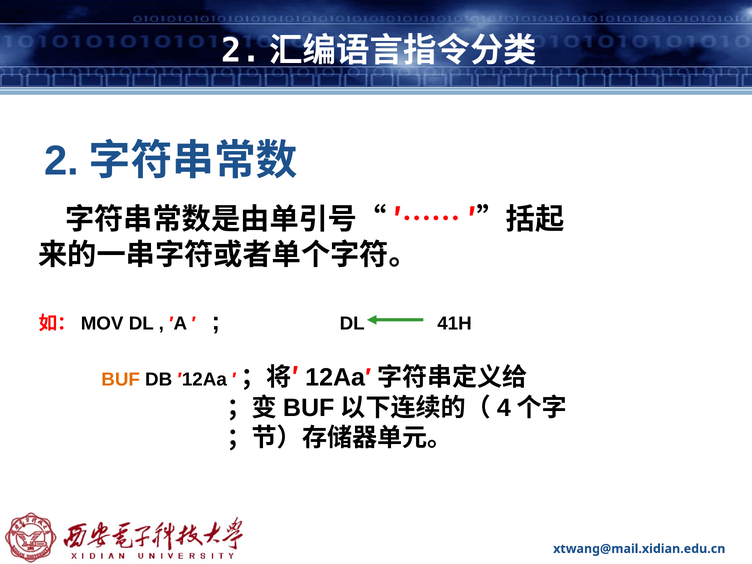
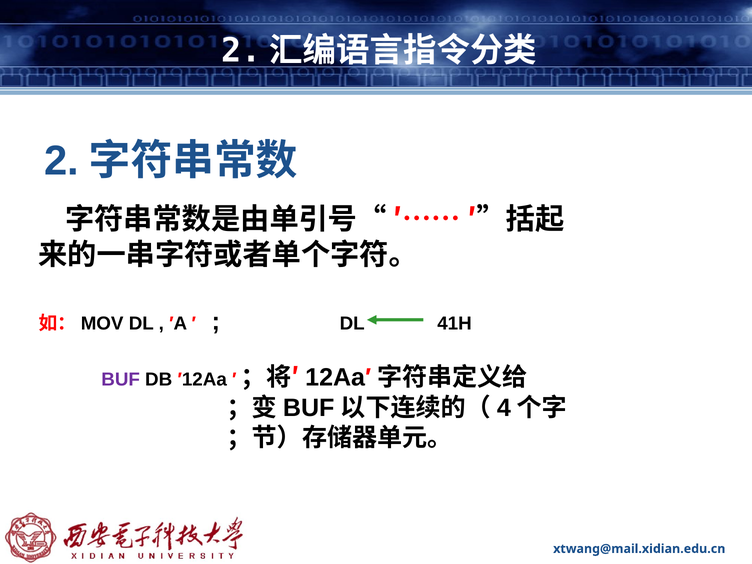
BUF colour: orange -> purple
